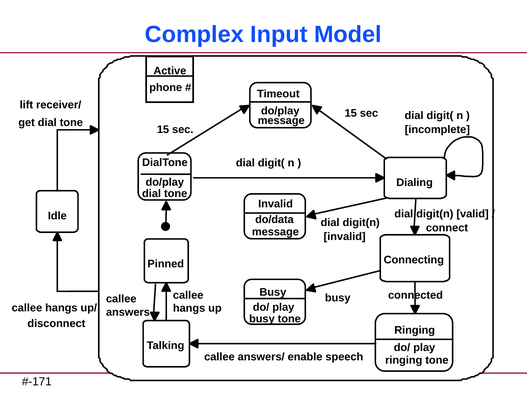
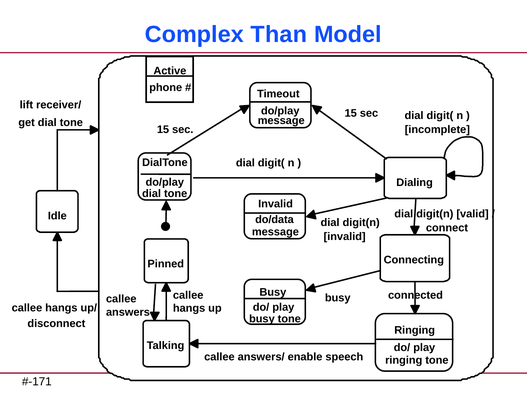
Input: Input -> Than
